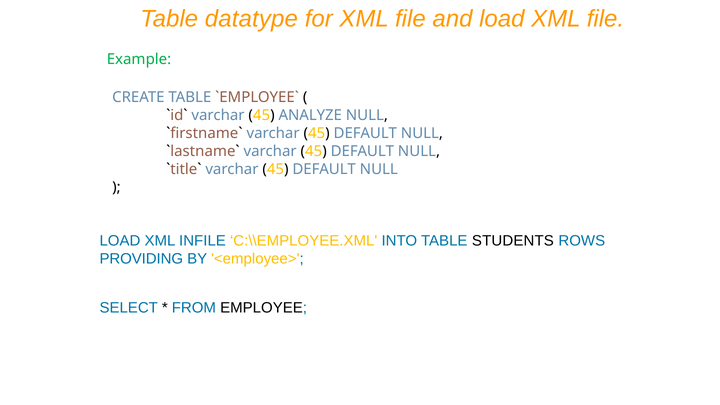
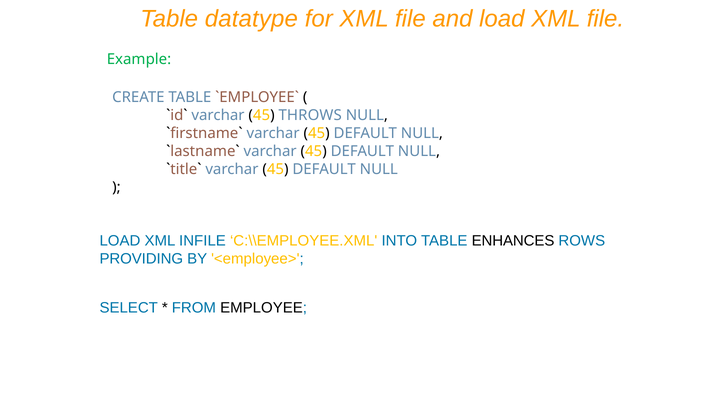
ANALYZE: ANALYZE -> THROWS
STUDENTS: STUDENTS -> ENHANCES
